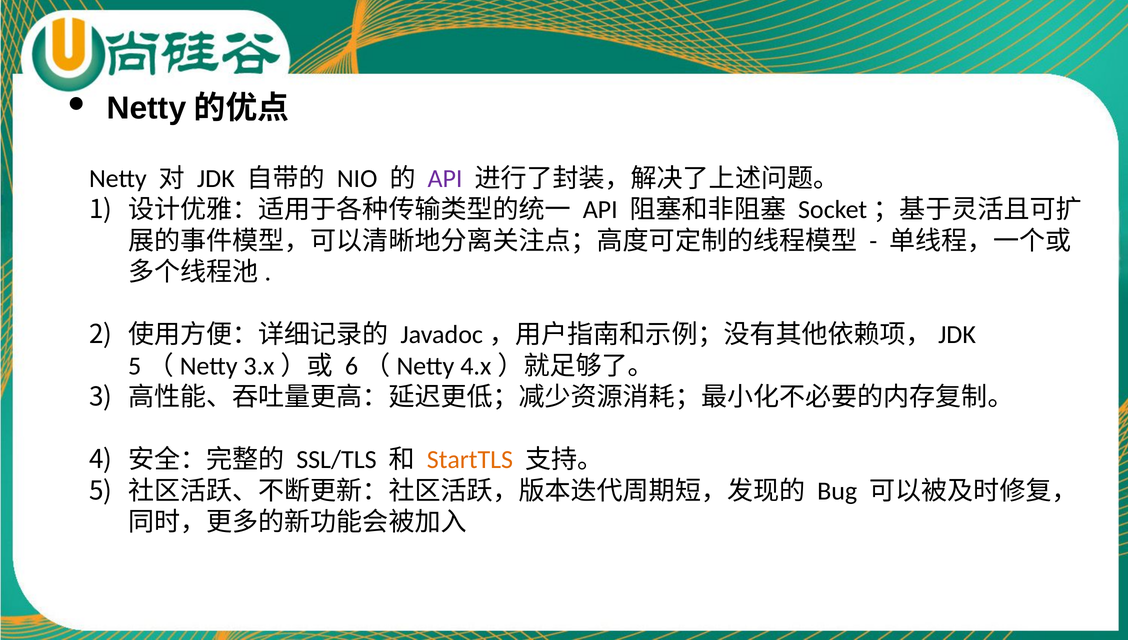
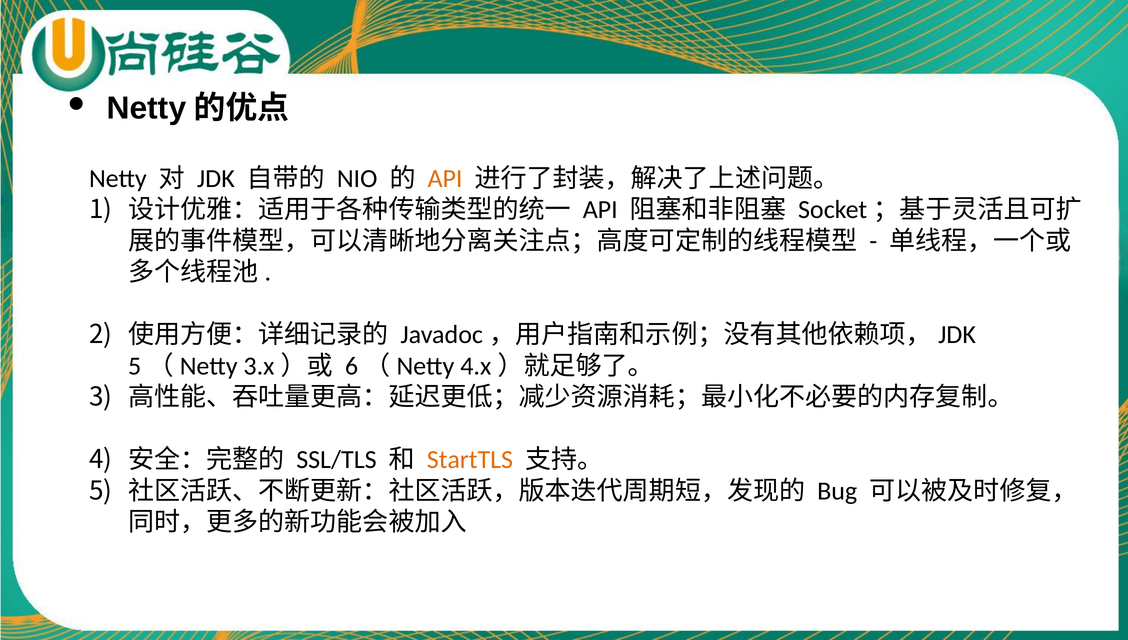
API at (445, 178) colour: purple -> orange
